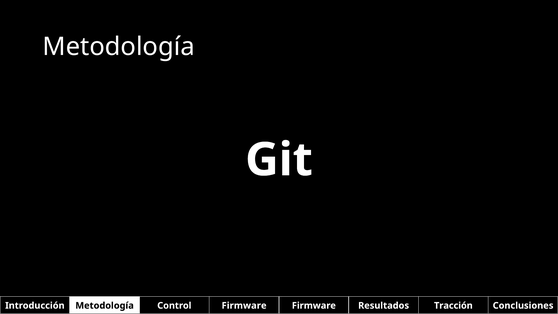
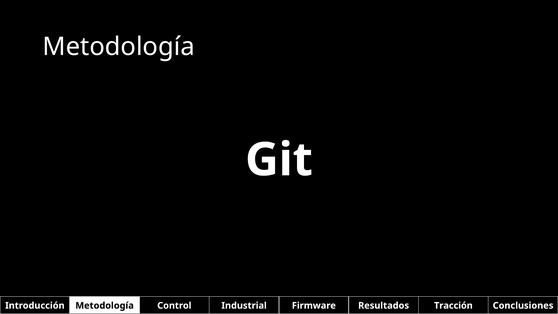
Control Firmware: Firmware -> Industrial
